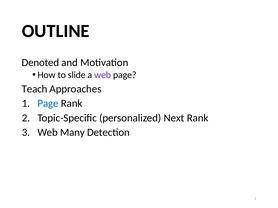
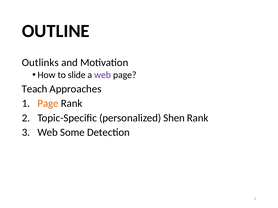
Denoted: Denoted -> Outlinks
Page at (48, 104) colour: blue -> orange
Next: Next -> Shen
Many: Many -> Some
